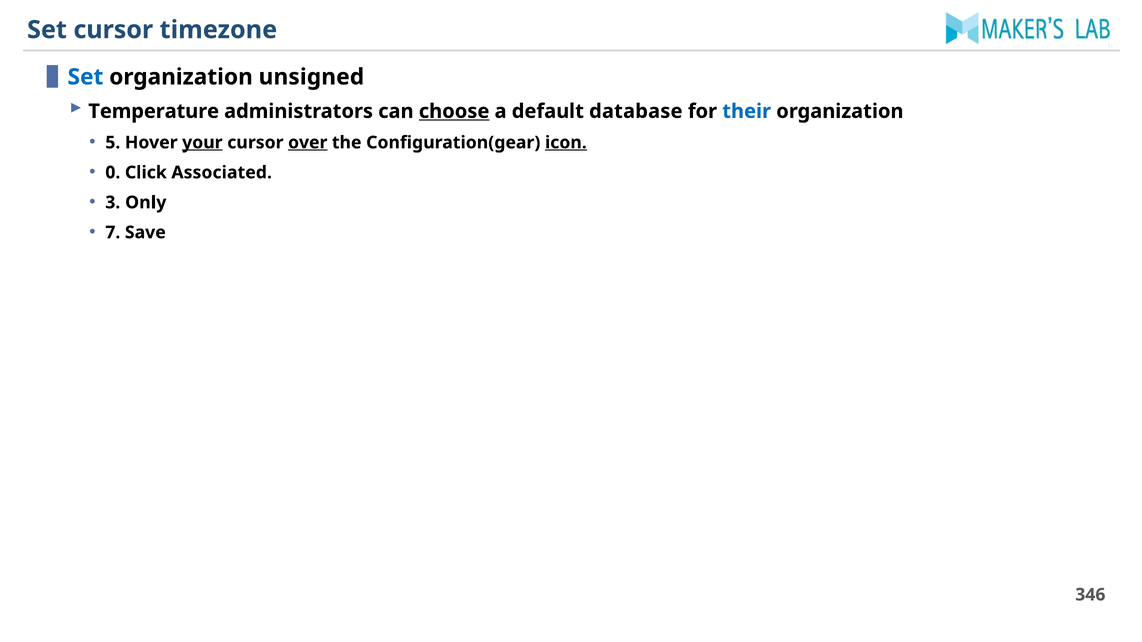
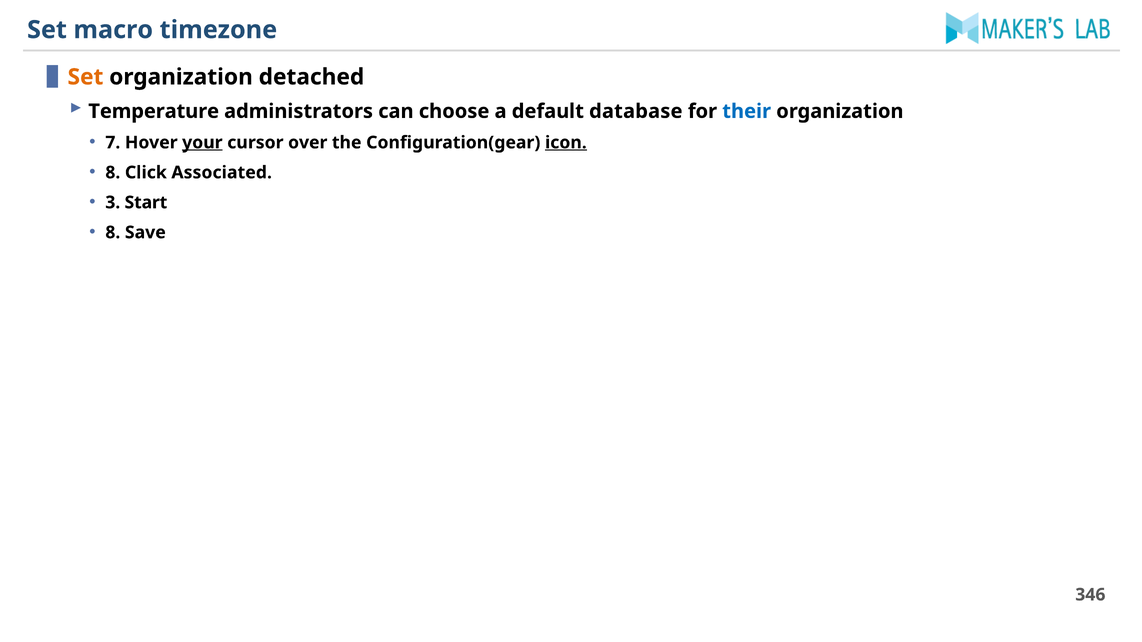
Set cursor: cursor -> macro
Set at (85, 77) colour: blue -> orange
unsigned: unsigned -> detached
choose underline: present -> none
5: 5 -> 7
over underline: present -> none
0 at (113, 173): 0 -> 8
Only: Only -> Start
7 at (113, 233): 7 -> 8
